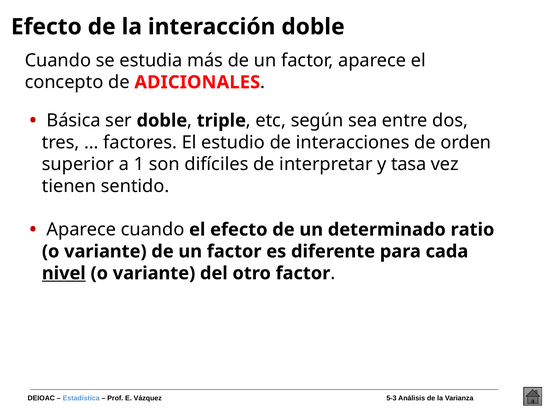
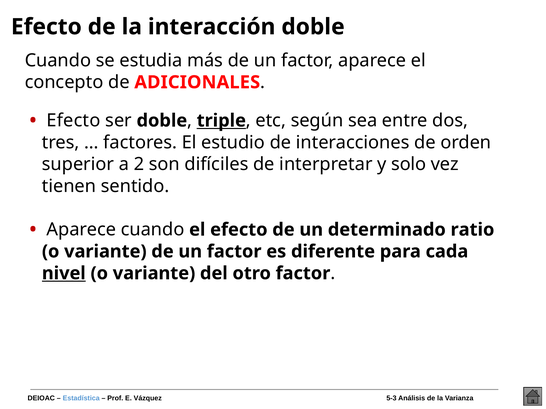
Básica at (74, 121): Básica -> Efecto
triple underline: none -> present
1: 1 -> 2
tasa: tasa -> solo
